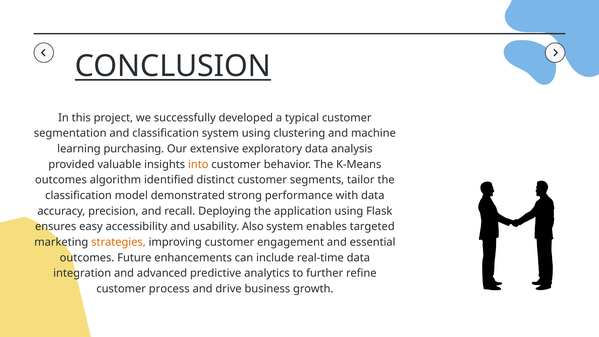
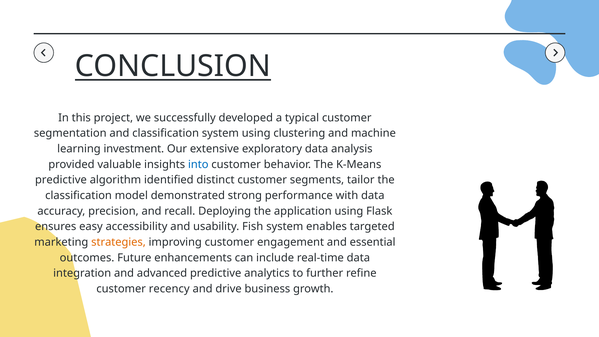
purchasing: purchasing -> investment
into colour: orange -> blue
outcomes at (61, 180): outcomes -> predictive
Also: Also -> Fish
process: process -> recency
